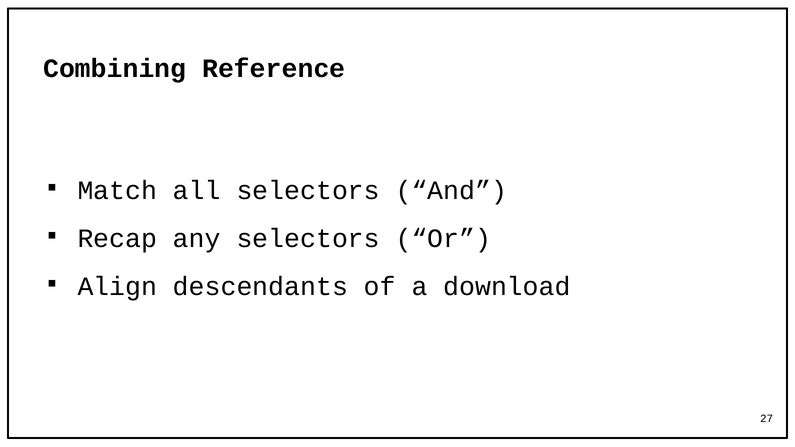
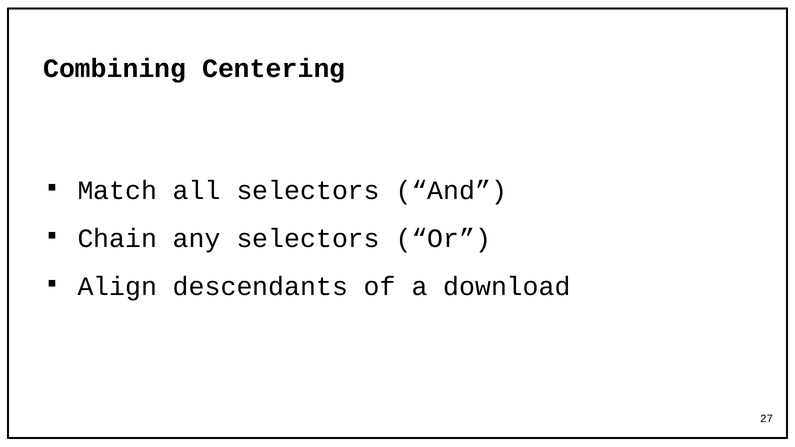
Reference: Reference -> Centering
Recap: Recap -> Chain
